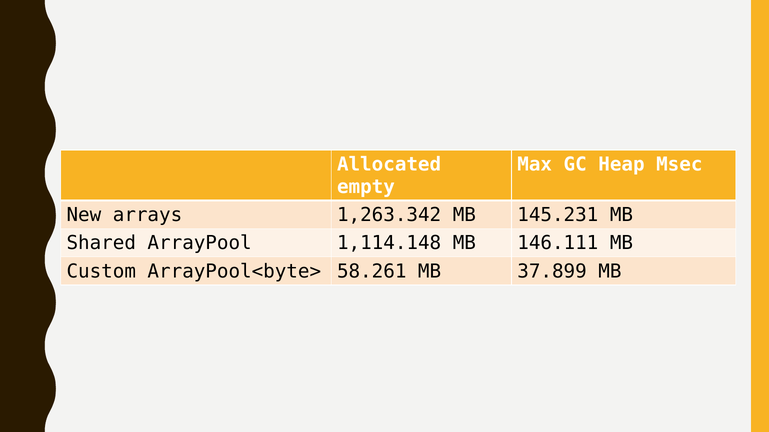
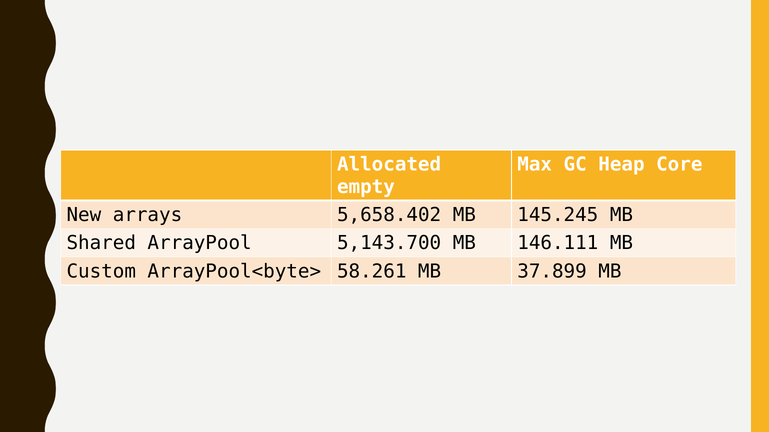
Msec: Msec -> Core
1,263.342: 1,263.342 -> 5,658.402
145.231: 145.231 -> 145.245
1,114.148: 1,114.148 -> 5,143.700
